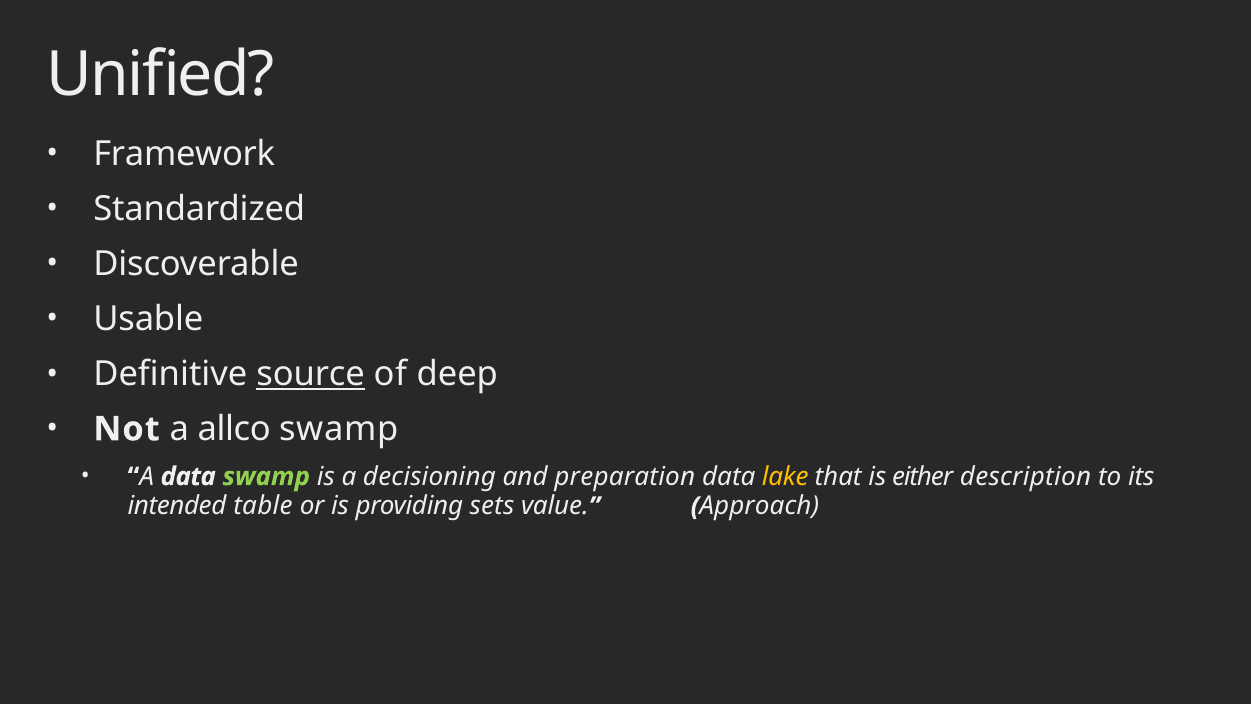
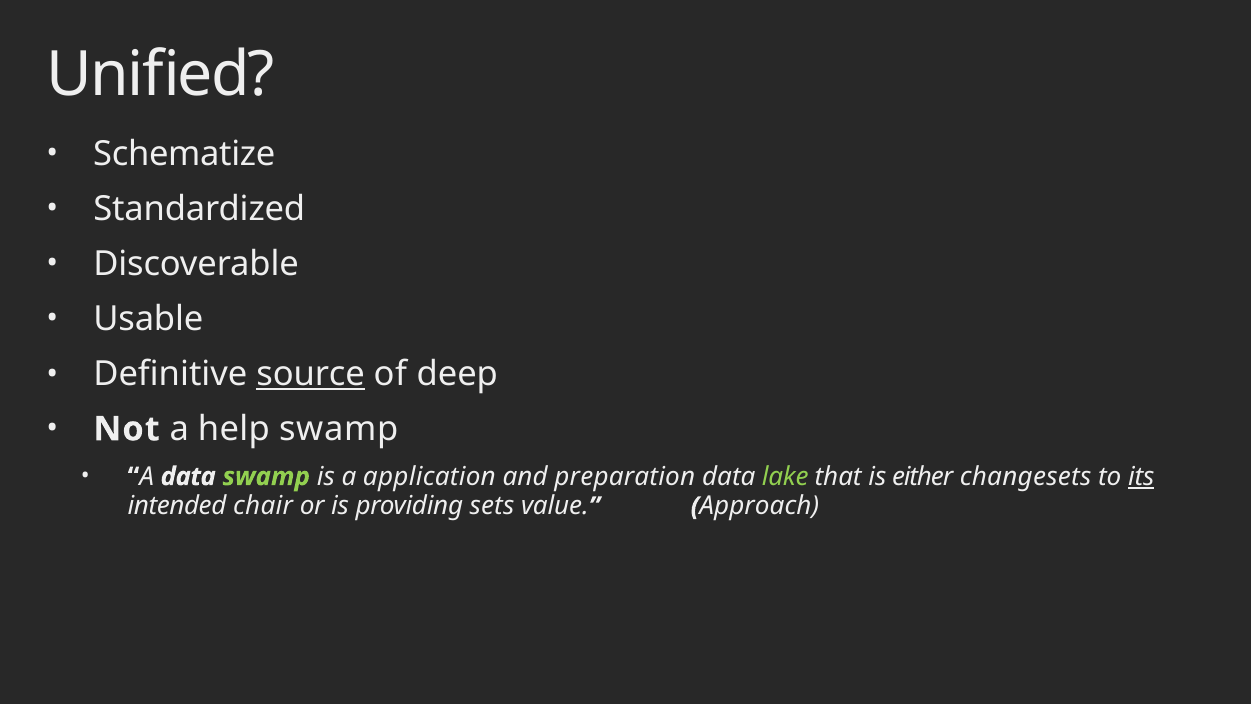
Framework: Framework -> Schematize
allco: allco -> help
decisioning: decisioning -> application
lake colour: yellow -> light green
description: description -> changesets
its underline: none -> present
table: table -> chair
